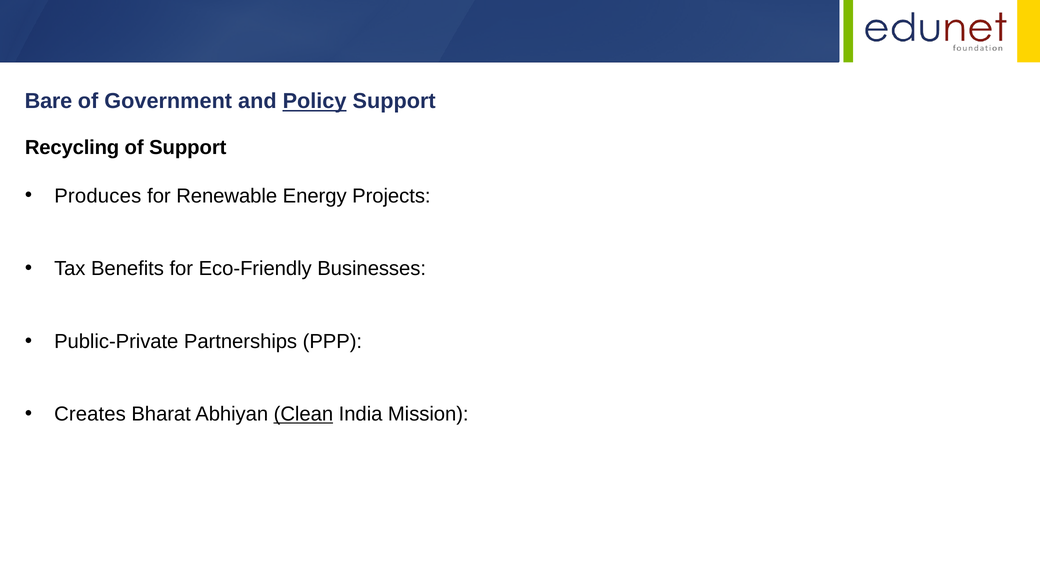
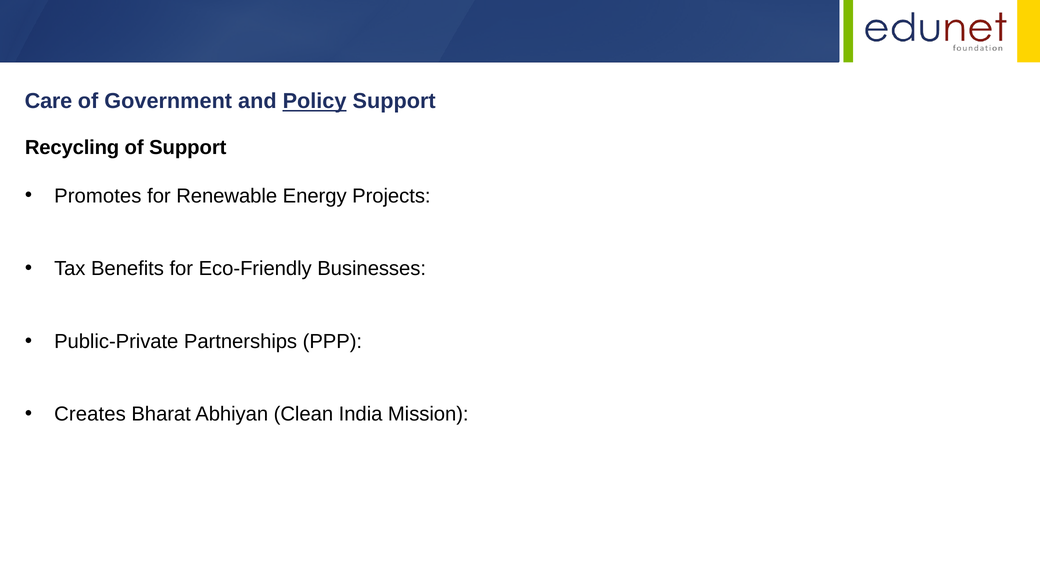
Bare: Bare -> Care
Produces: Produces -> Promotes
Clean underline: present -> none
